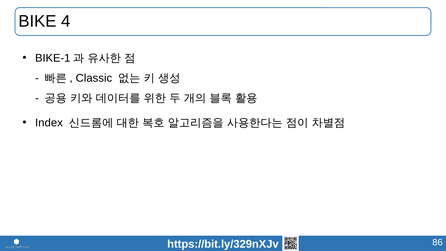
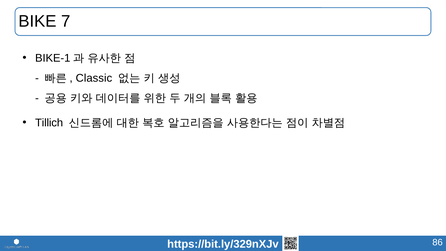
4: 4 -> 7
Index: Index -> Tillich
